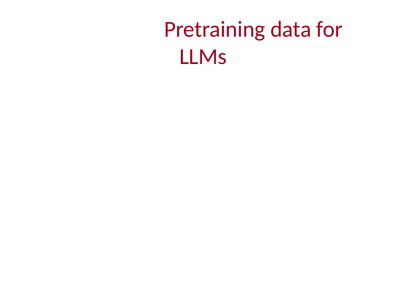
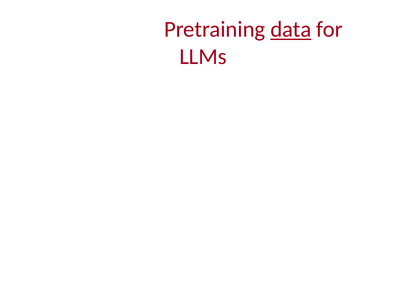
data underline: none -> present
